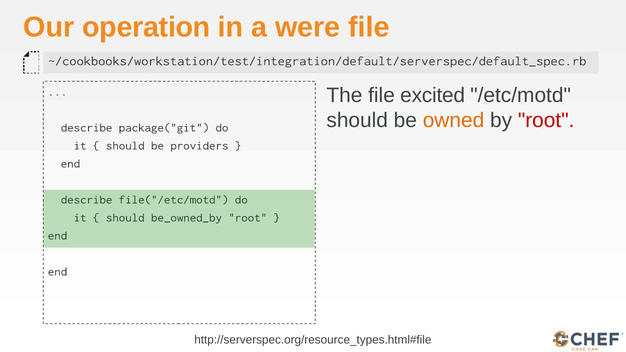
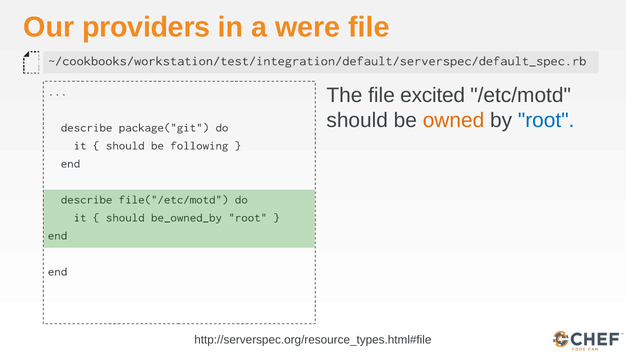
operation: operation -> providers
root at (546, 120) colour: red -> blue
providers: providers -> following
